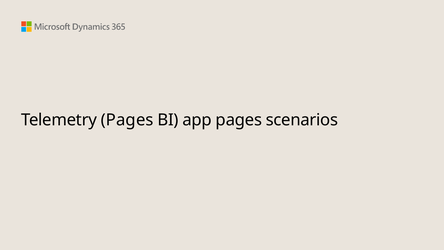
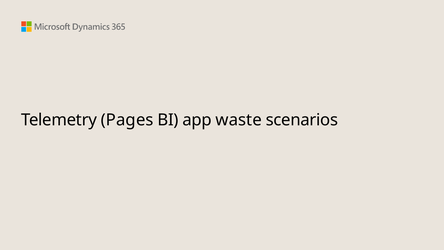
app pages: pages -> waste
